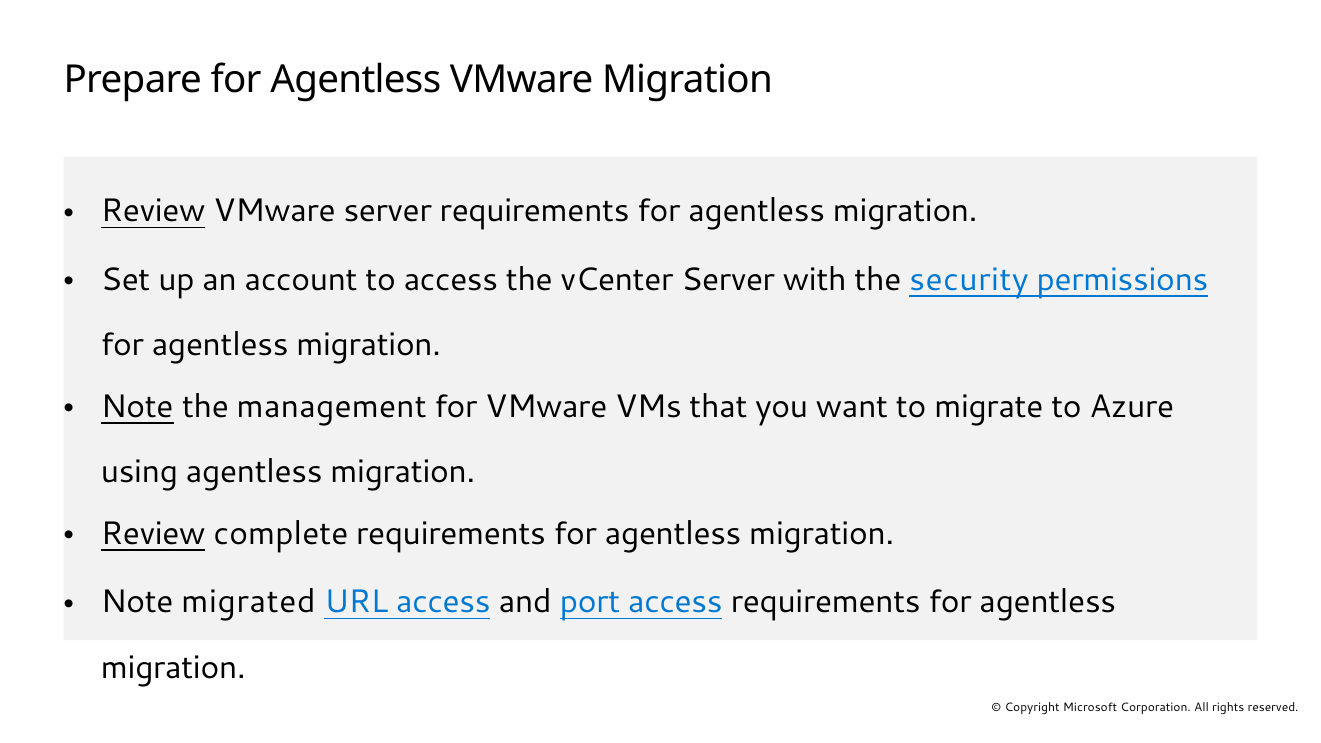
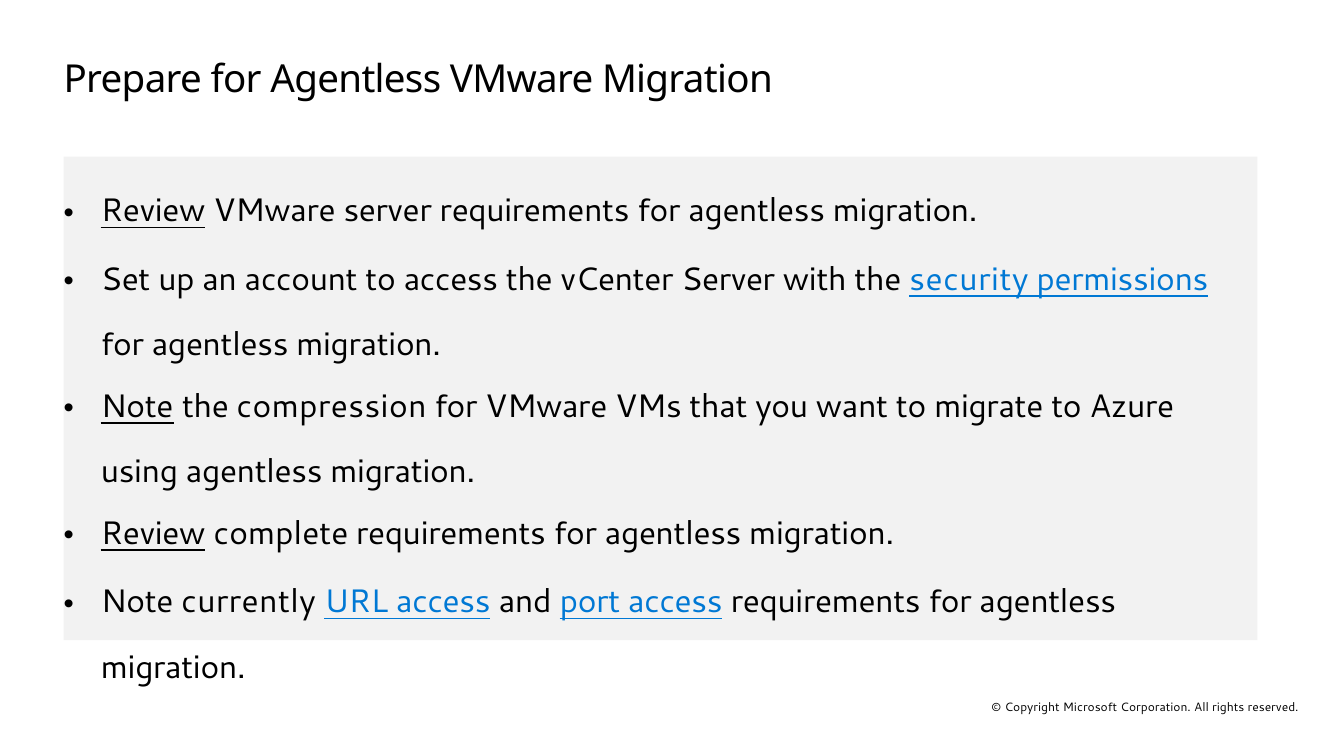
management: management -> compression
migrated: migrated -> currently
